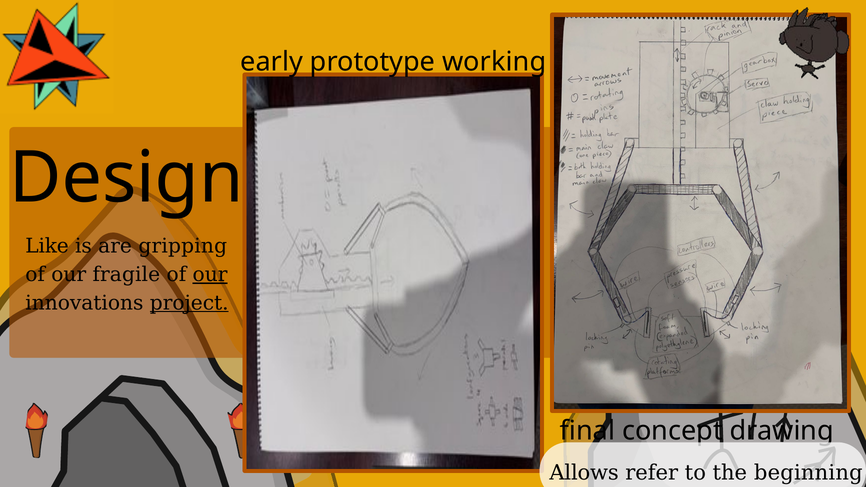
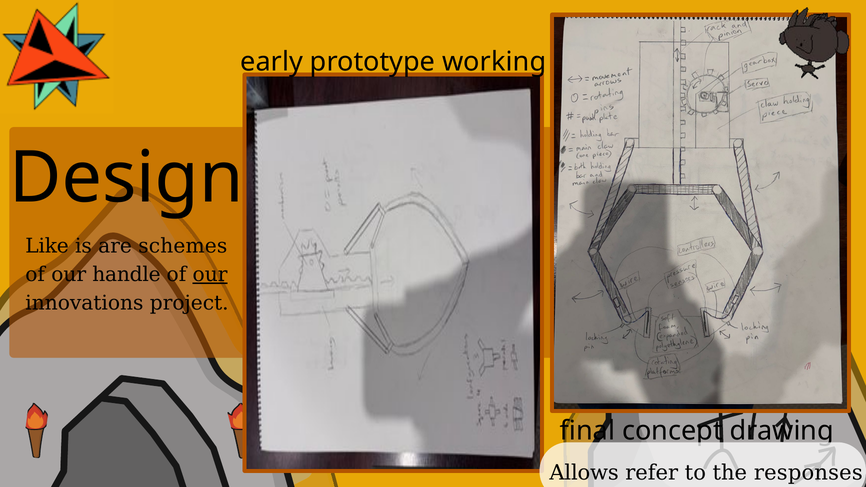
gripping: gripping -> schemes
fragile: fragile -> handle
project underline: present -> none
beginning: beginning -> responses
